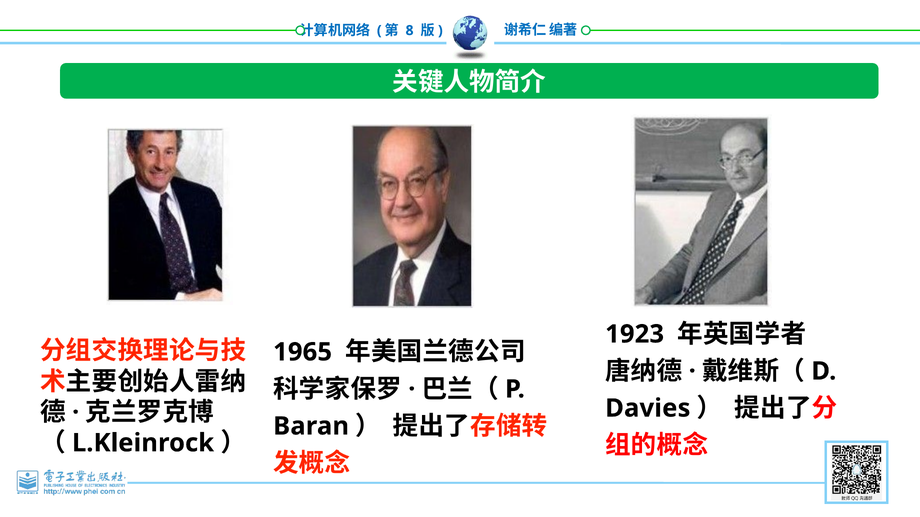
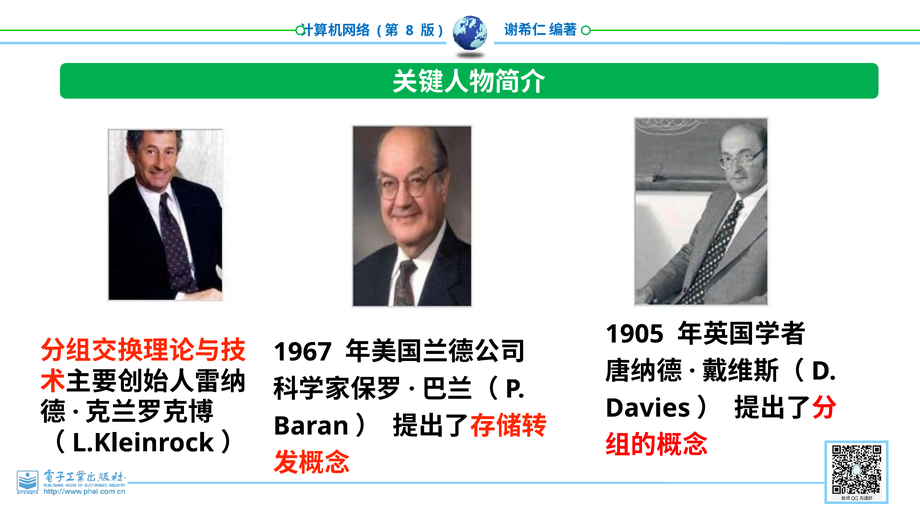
1923: 1923 -> 1905
1965: 1965 -> 1967
